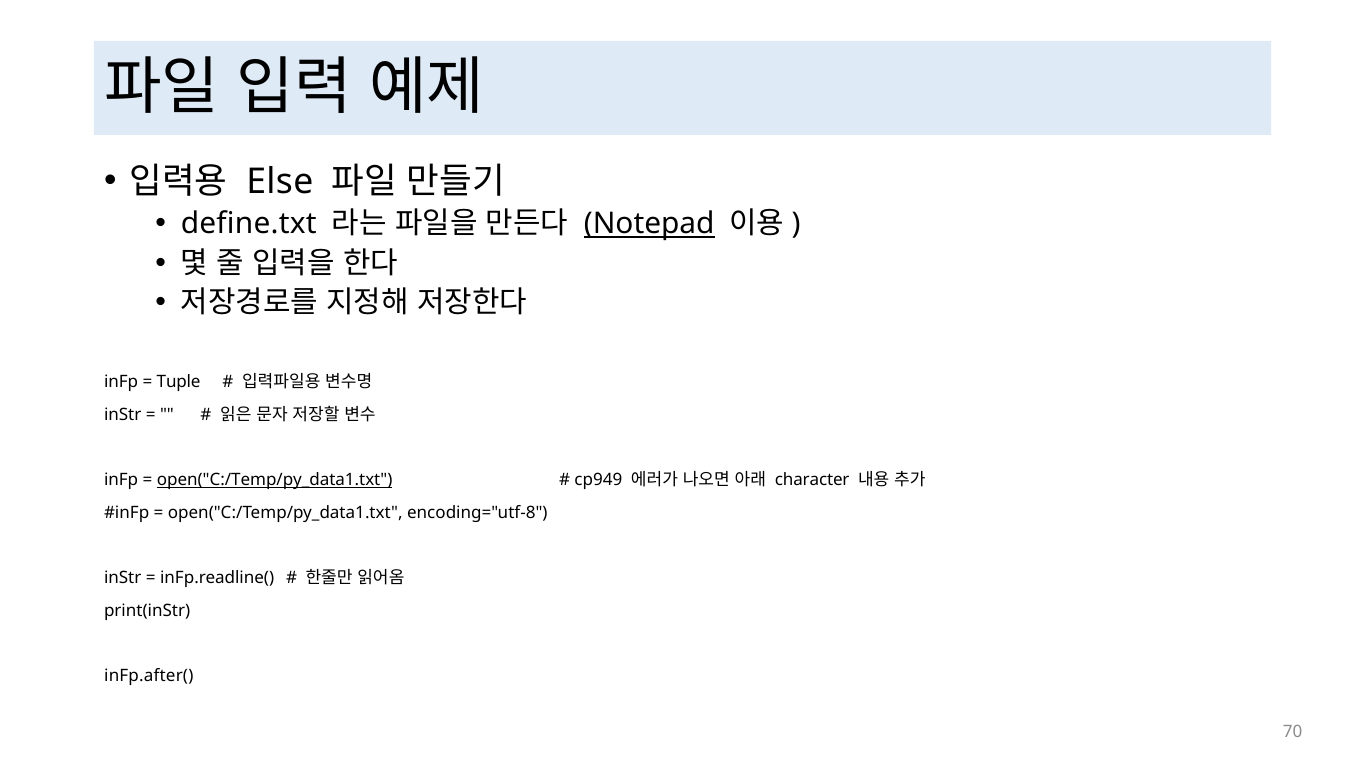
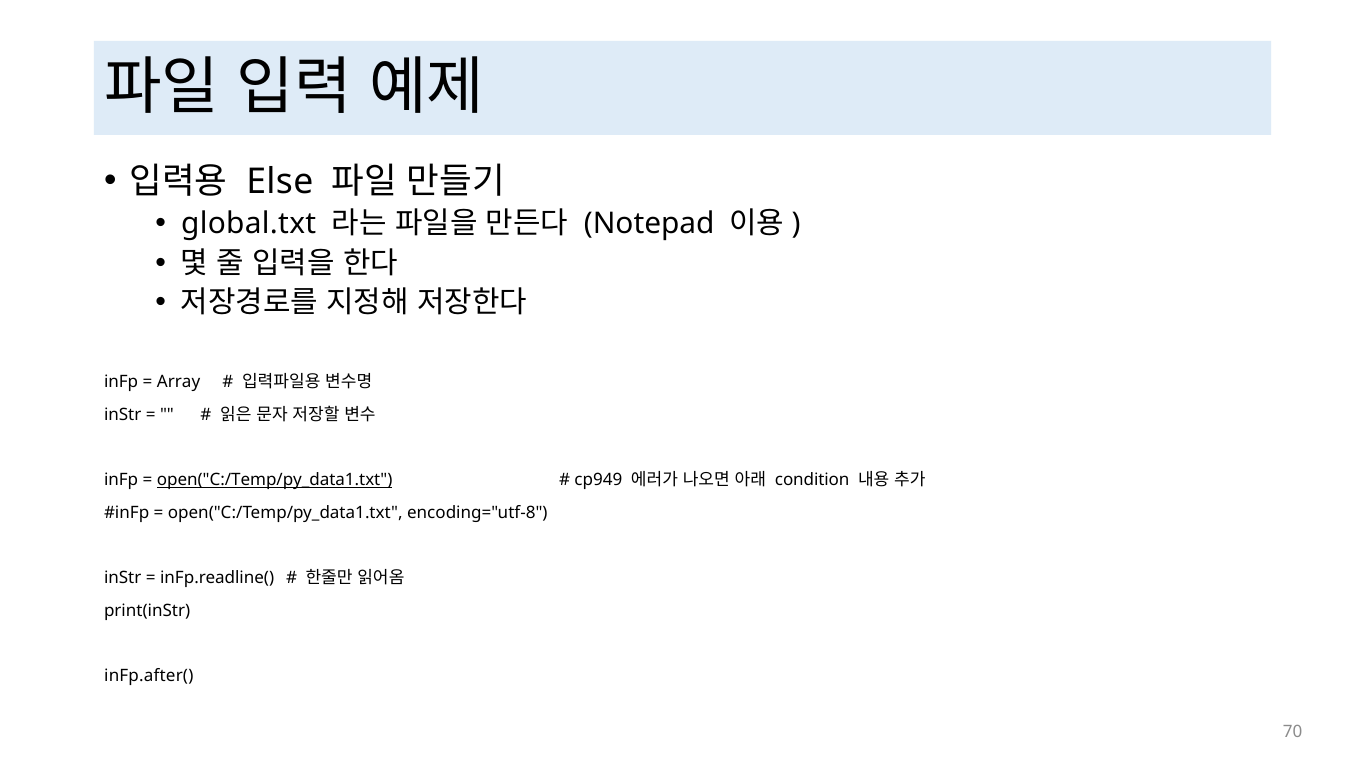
define.txt: define.txt -> global.txt
Notepad underline: present -> none
Tuple: Tuple -> Array
character: character -> condition
